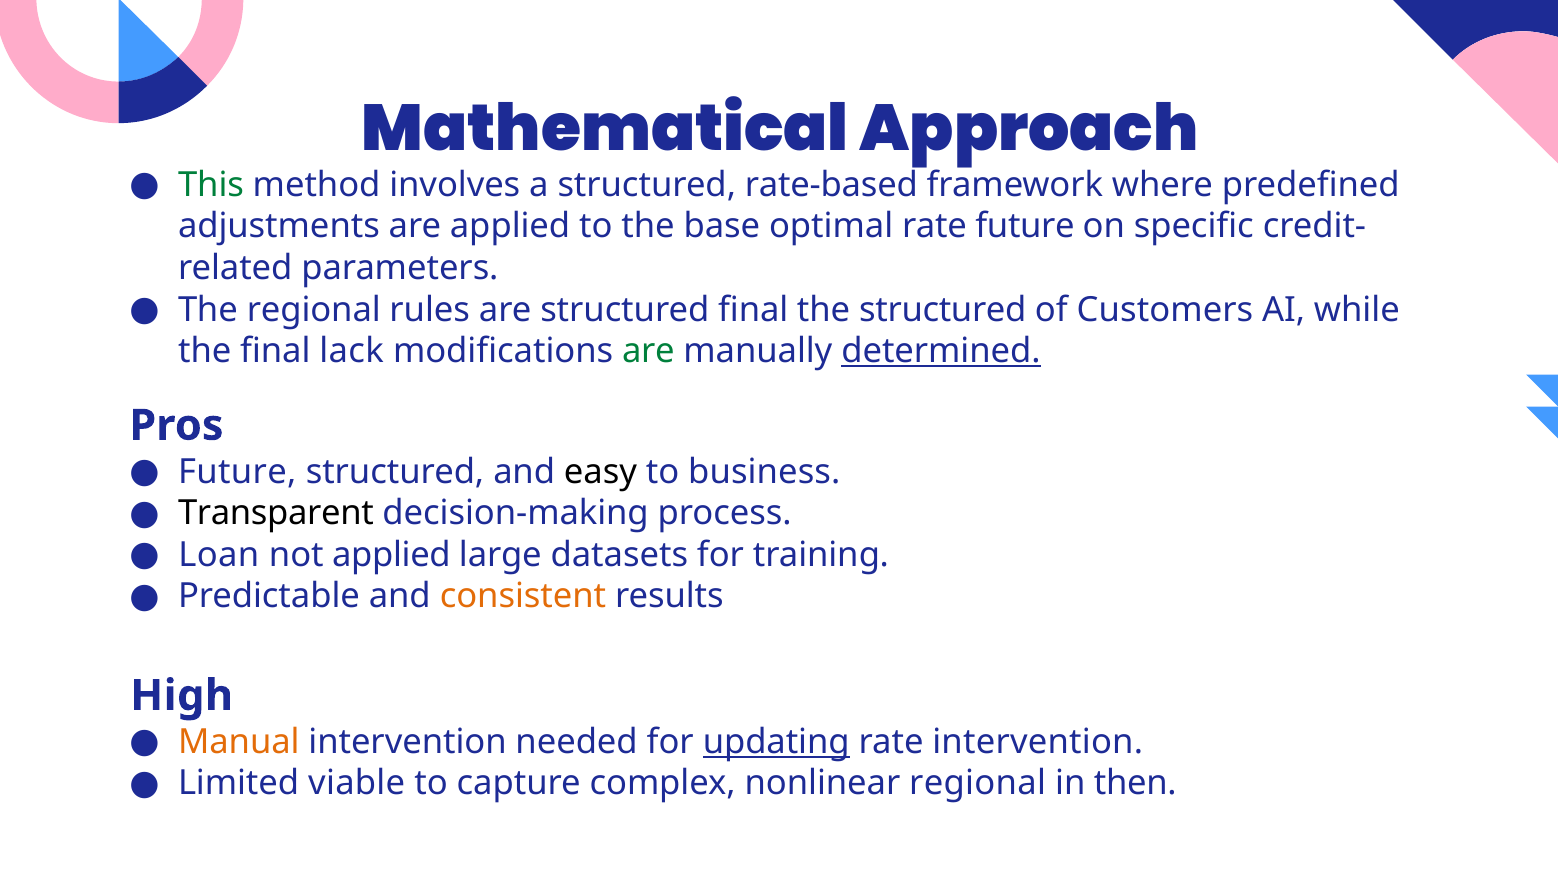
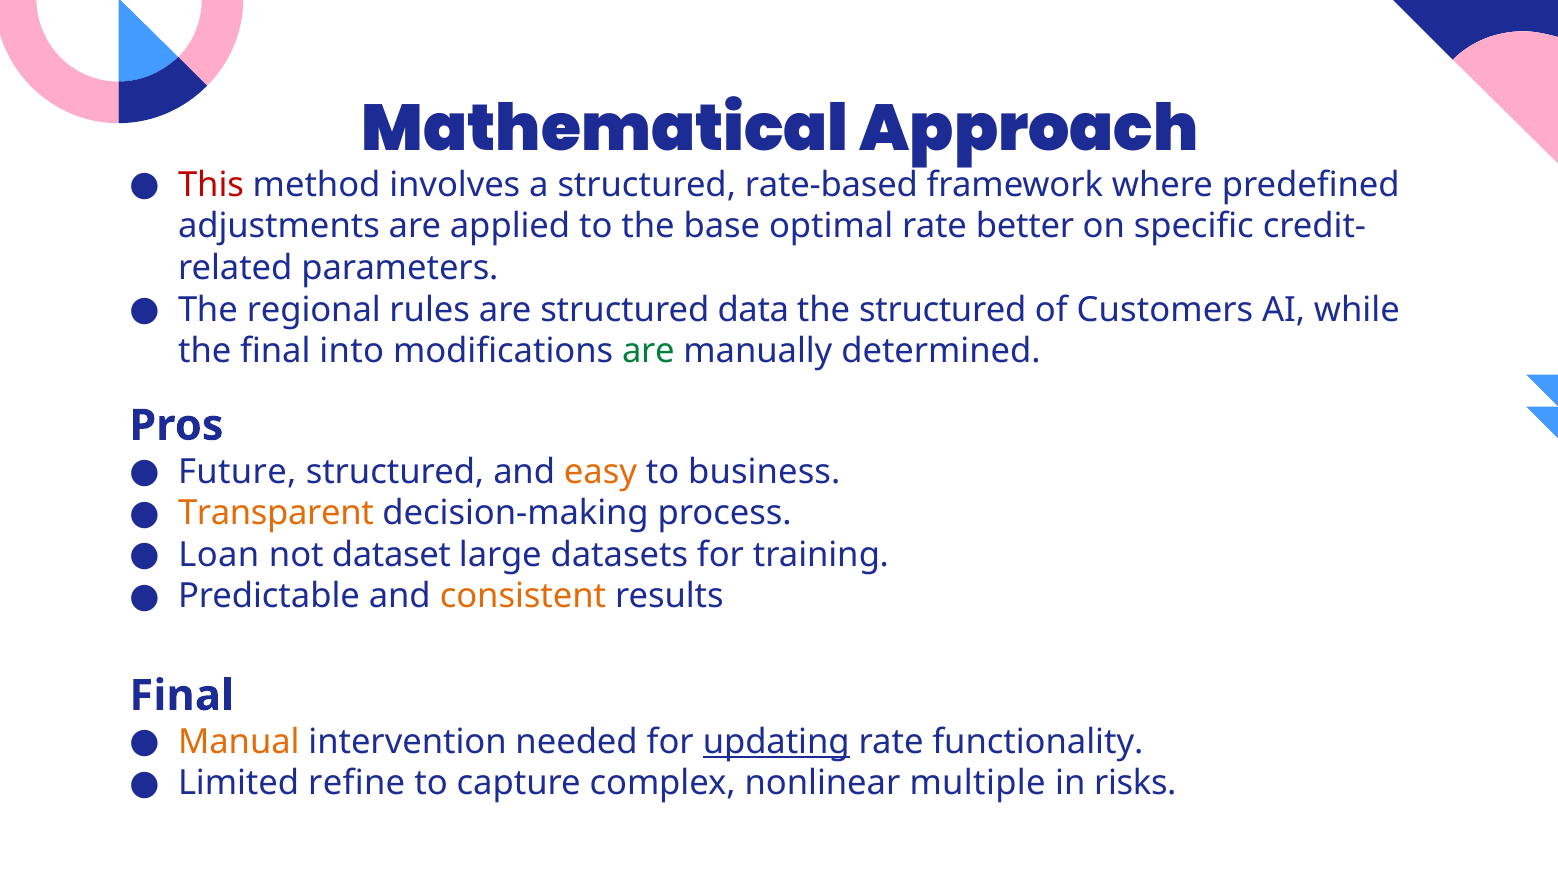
This colour: green -> red
rate future: future -> better
structured final: final -> data
lack: lack -> into
determined underline: present -> none
easy colour: black -> orange
Transparent colour: black -> orange
not applied: applied -> dataset
High at (182, 695): High -> Final
rate intervention: intervention -> functionality
viable: viable -> refine
nonlinear regional: regional -> multiple
then: then -> risks
